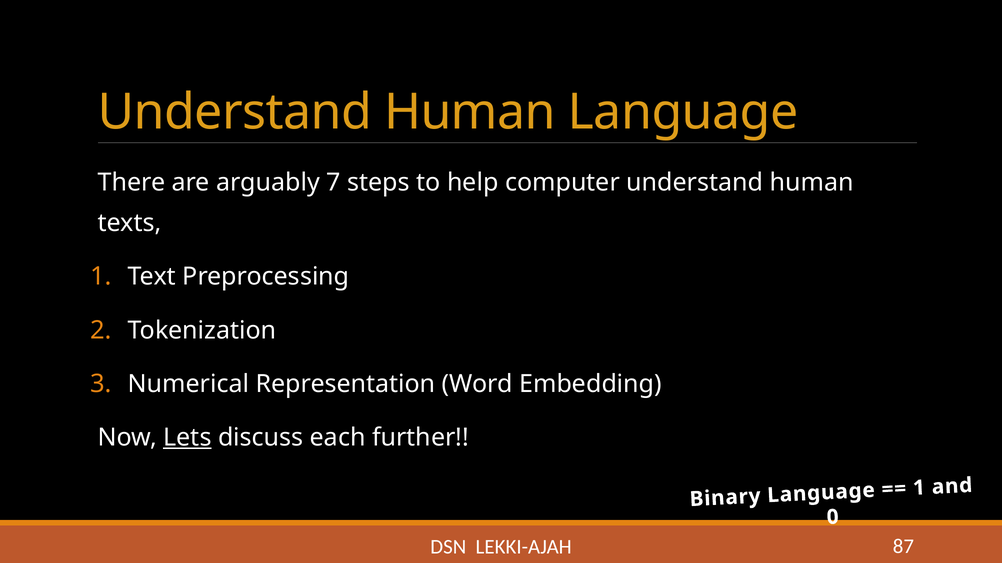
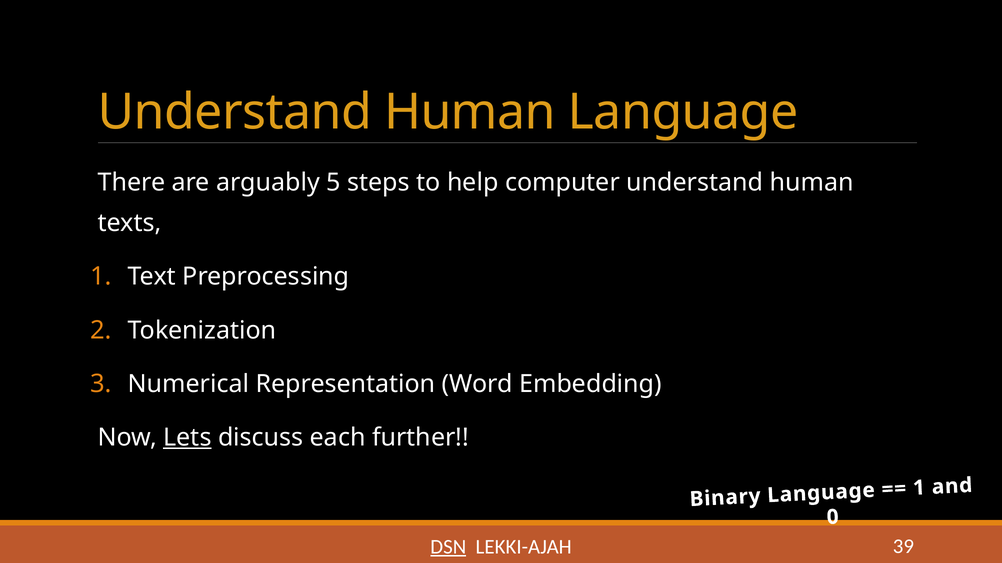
7: 7 -> 5
DSN underline: none -> present
87: 87 -> 39
